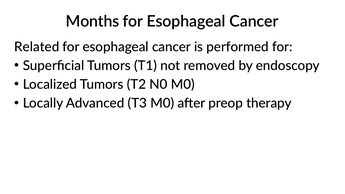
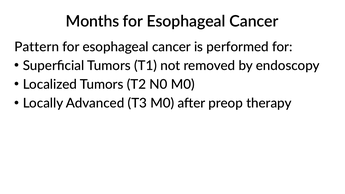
Related: Related -> Pattern
